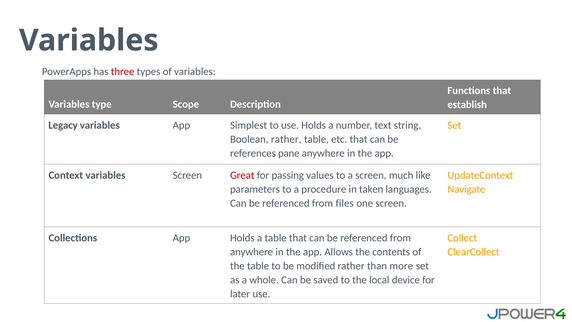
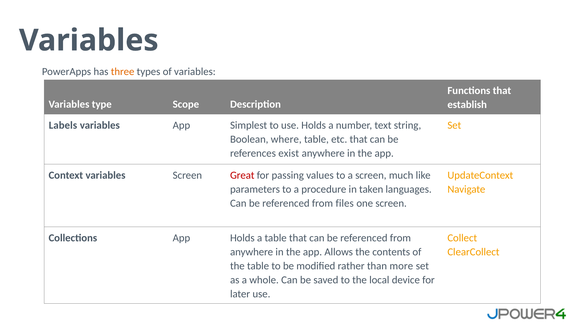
three colour: red -> orange
Legacy: Legacy -> Labels
Boolean rather: rather -> where
pane: pane -> exist
